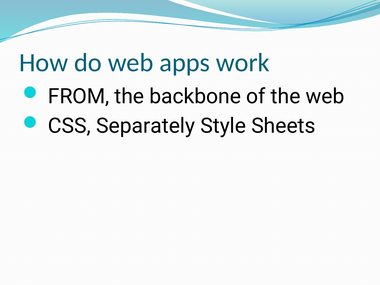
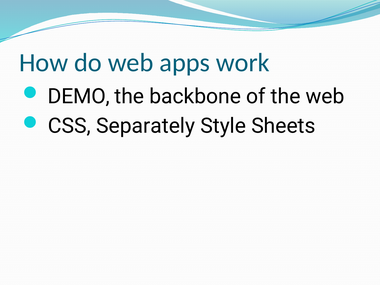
FROM: FROM -> DEMO
